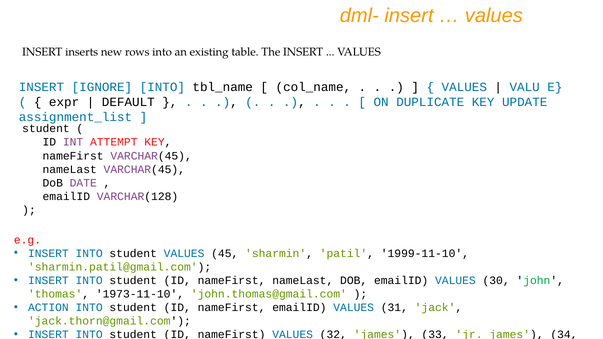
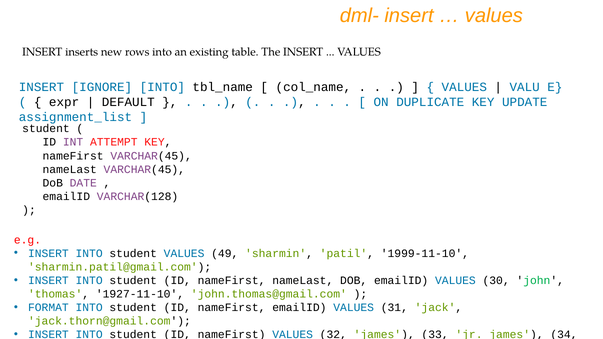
45: 45 -> 49
1973-11-10: 1973-11-10 -> 1927-11-10
ACTION: ACTION -> FORMAT
